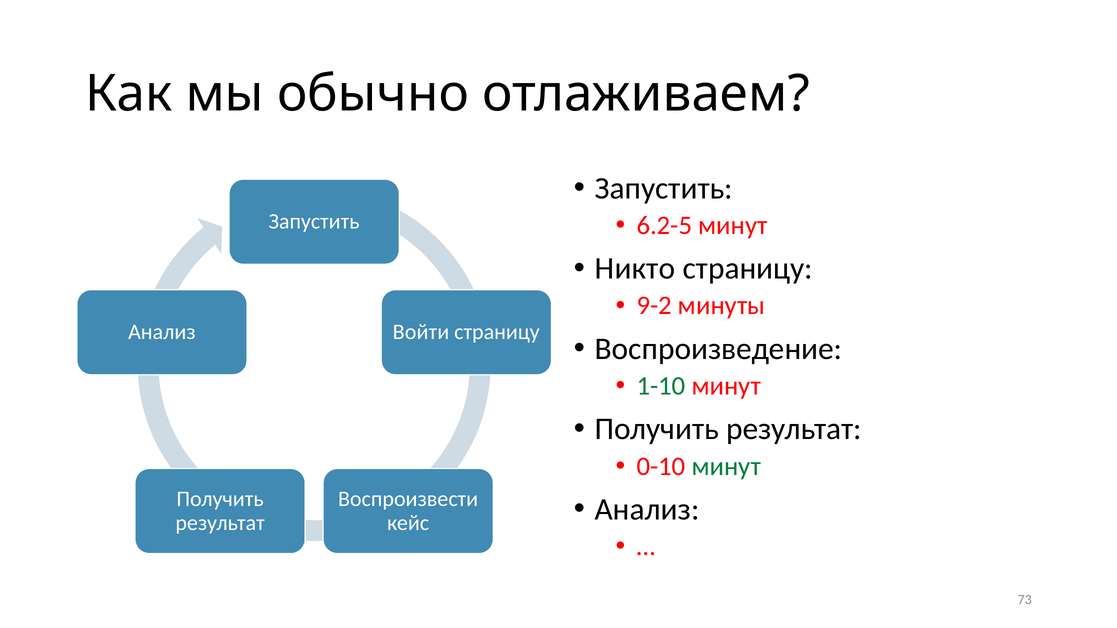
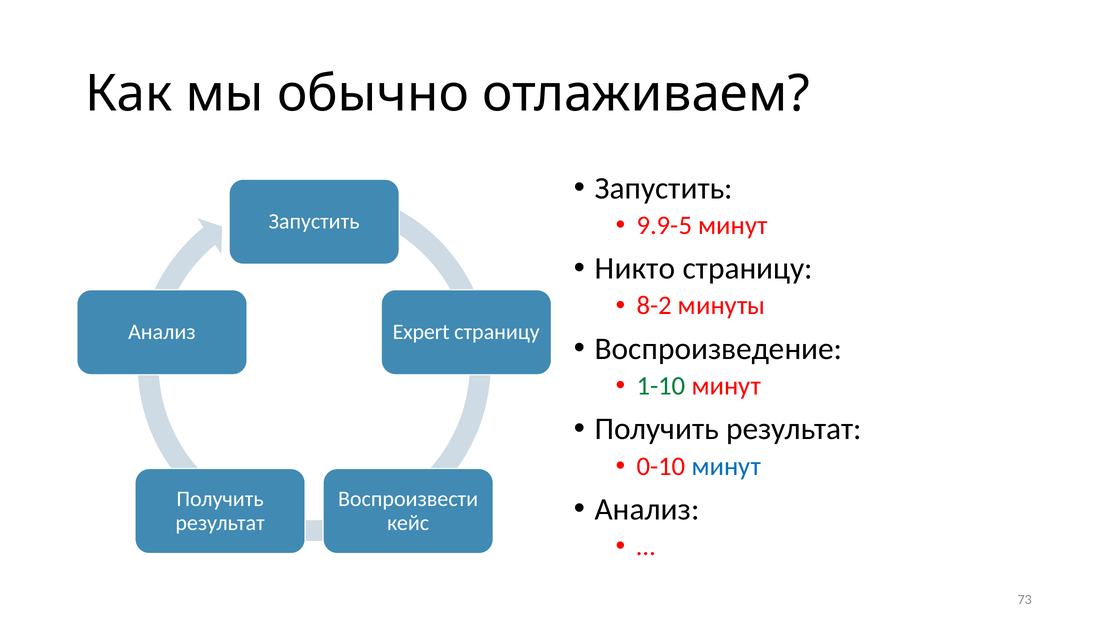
6.2-5: 6.2-5 -> 9.9-5
9-2: 9-2 -> 8-2
Войти: Войти -> Expert
минут at (726, 466) colour: green -> blue
